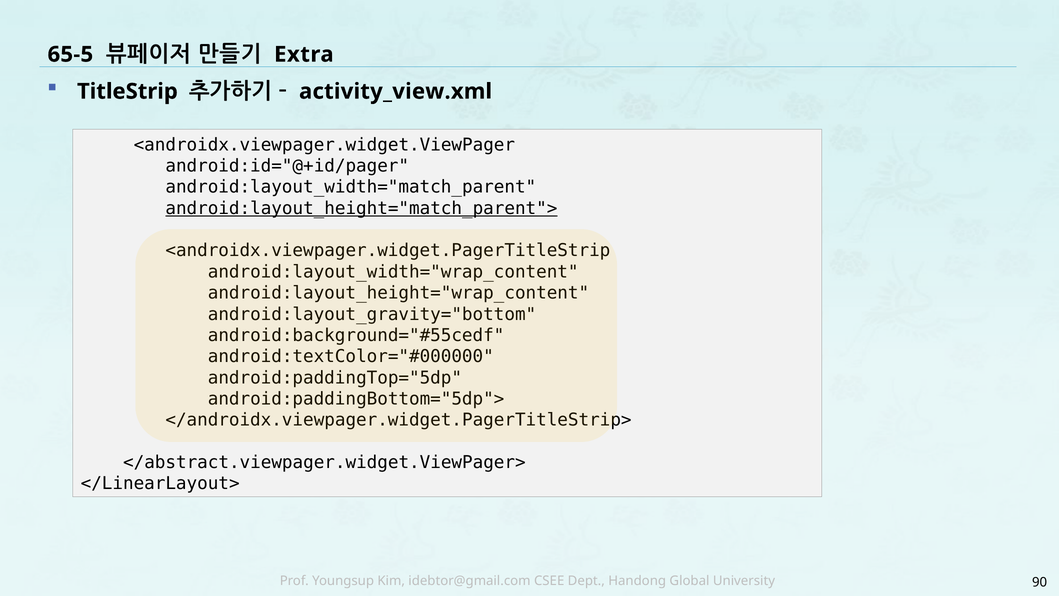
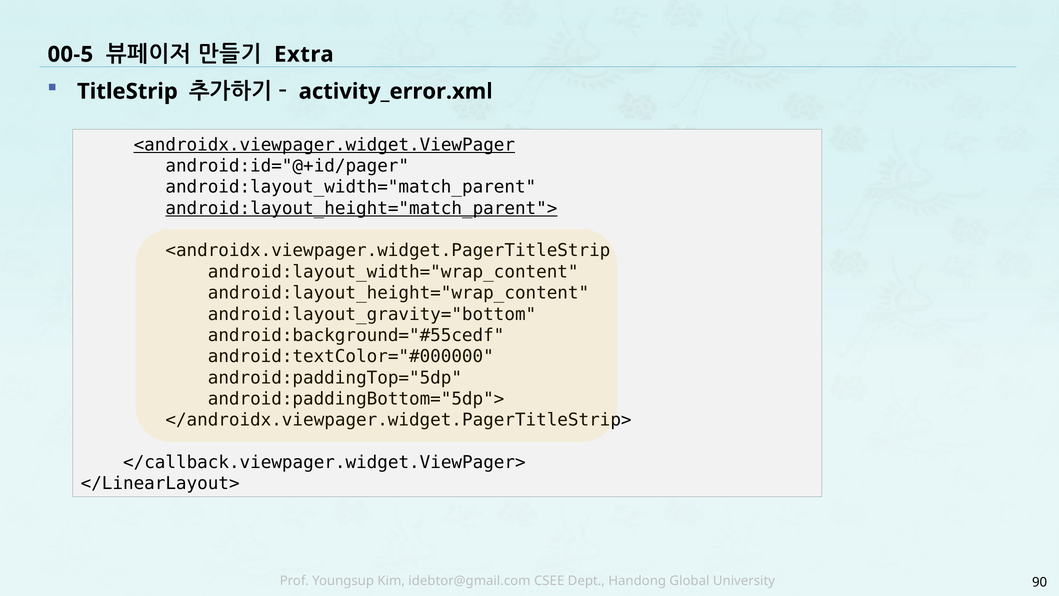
65-5: 65-5 -> 00-5
activity_view.xml: activity_view.xml -> activity_error.xml
<androidx.viewpager.widget.ViewPager underline: none -> present
</abstract.viewpager.widget.ViewPager>: </abstract.viewpager.widget.ViewPager> -> </callback.viewpager.widget.ViewPager>
